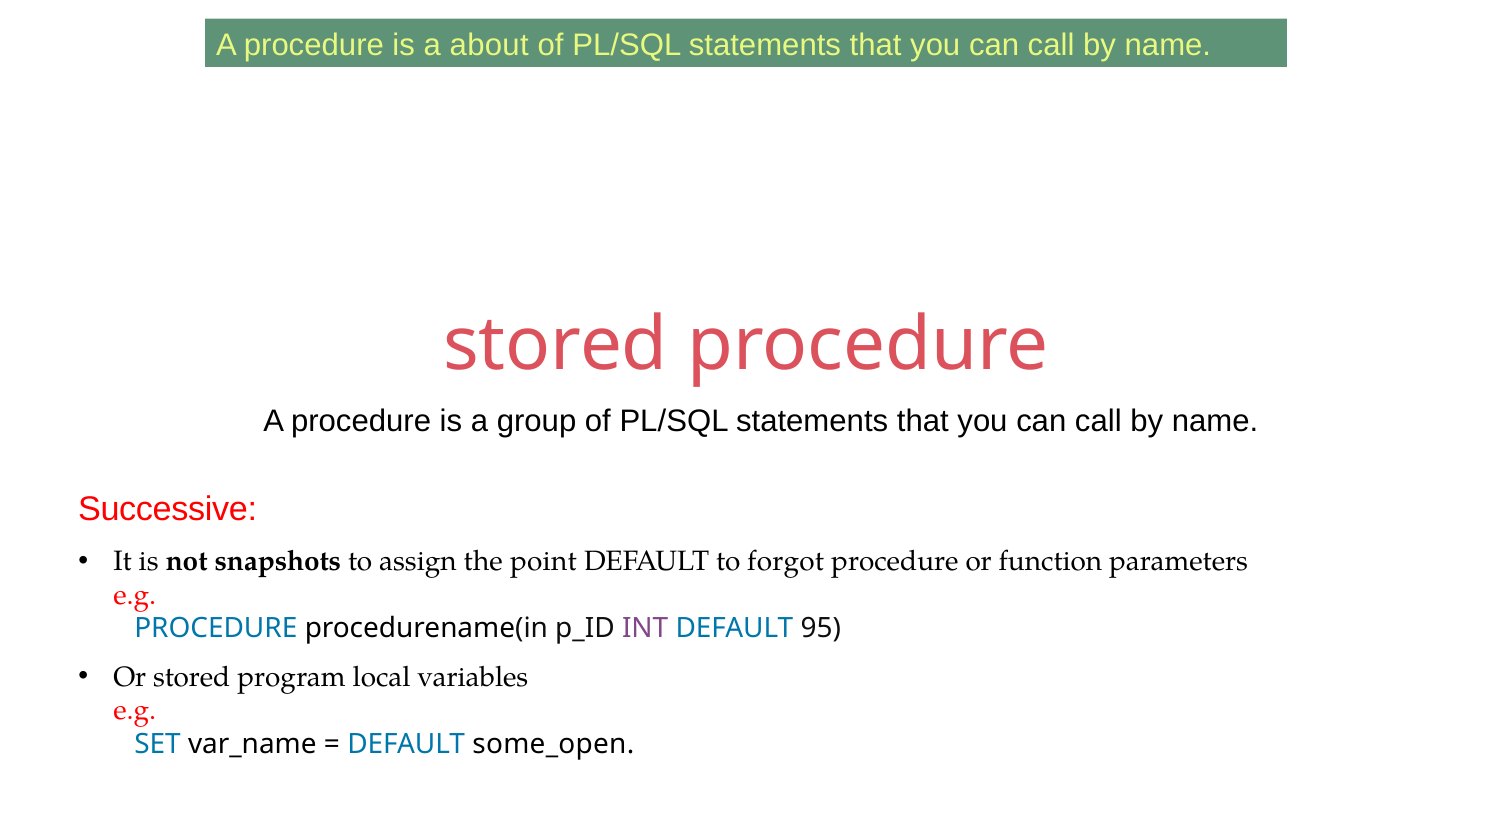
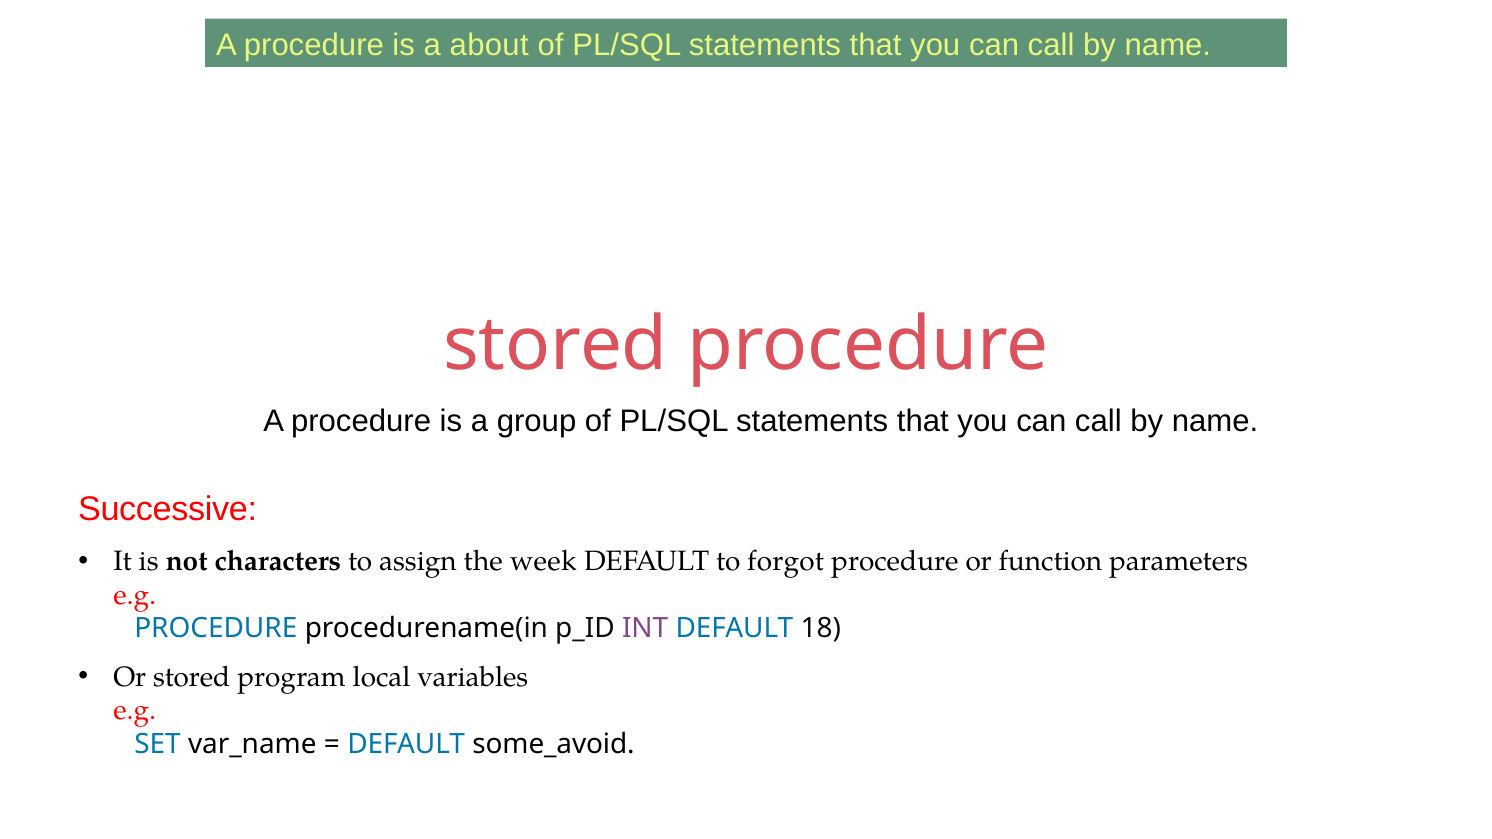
snapshots: snapshots -> characters
point: point -> week
95: 95 -> 18
some_open: some_open -> some_avoid
